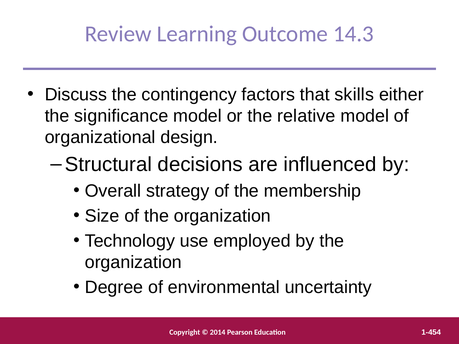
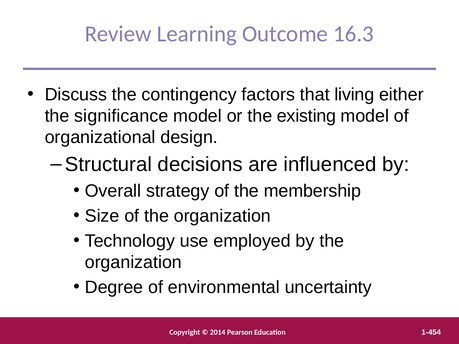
14.3: 14.3 -> 16.3
skills: skills -> living
relative: relative -> existing
